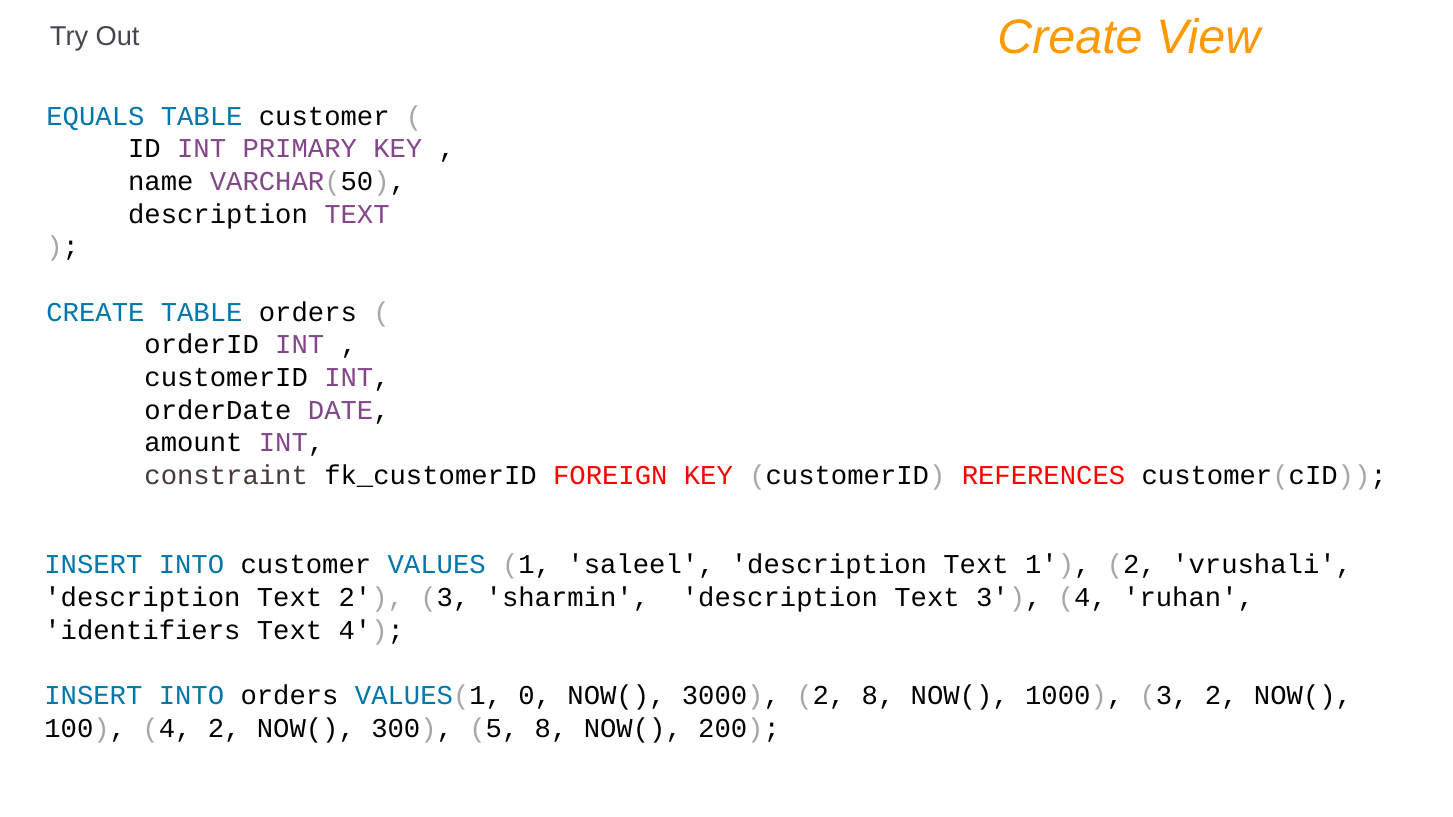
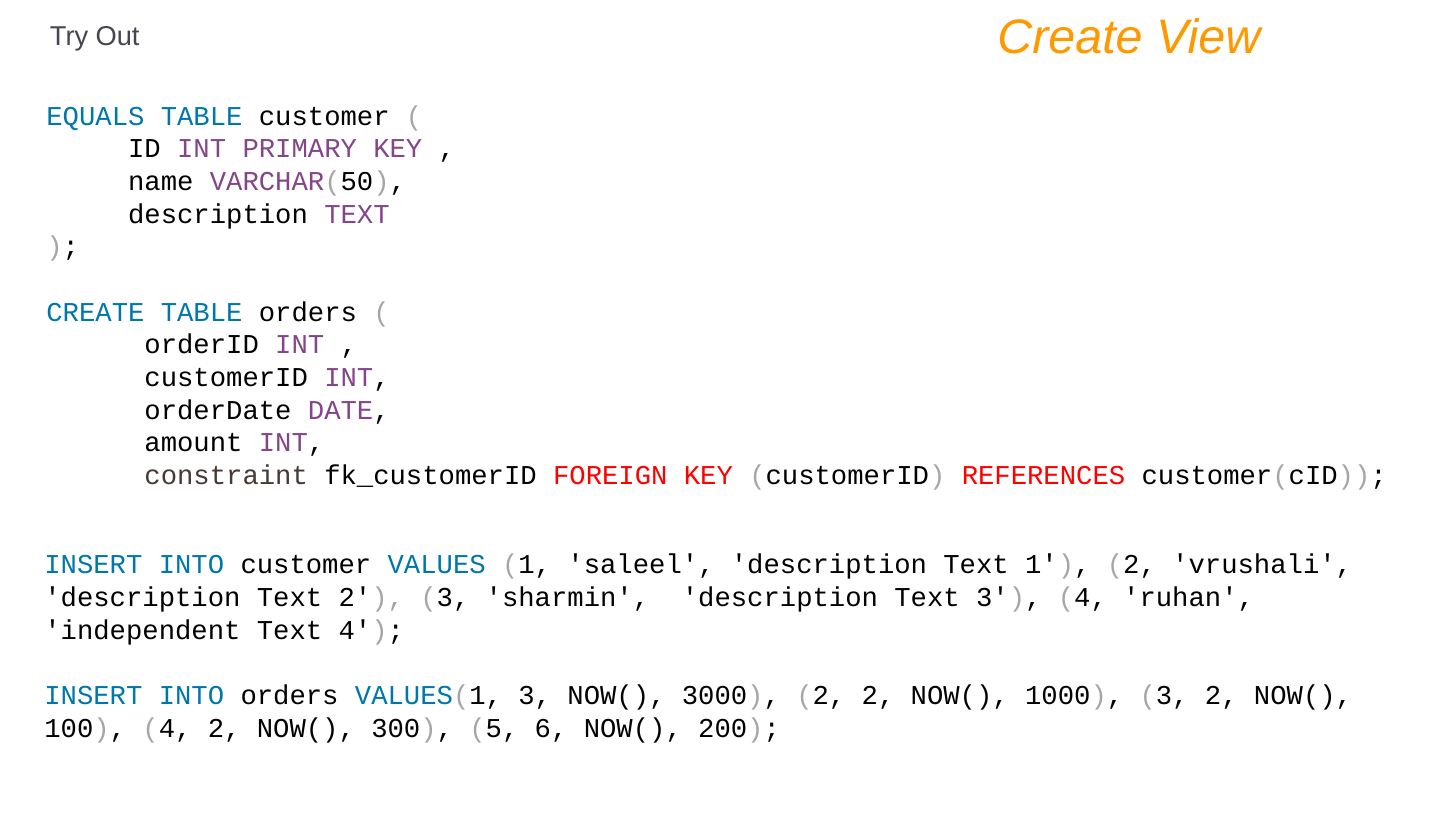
identifiers: identifiers -> independent
VALUES(1 0: 0 -> 3
2 8: 8 -> 2
5 8: 8 -> 6
